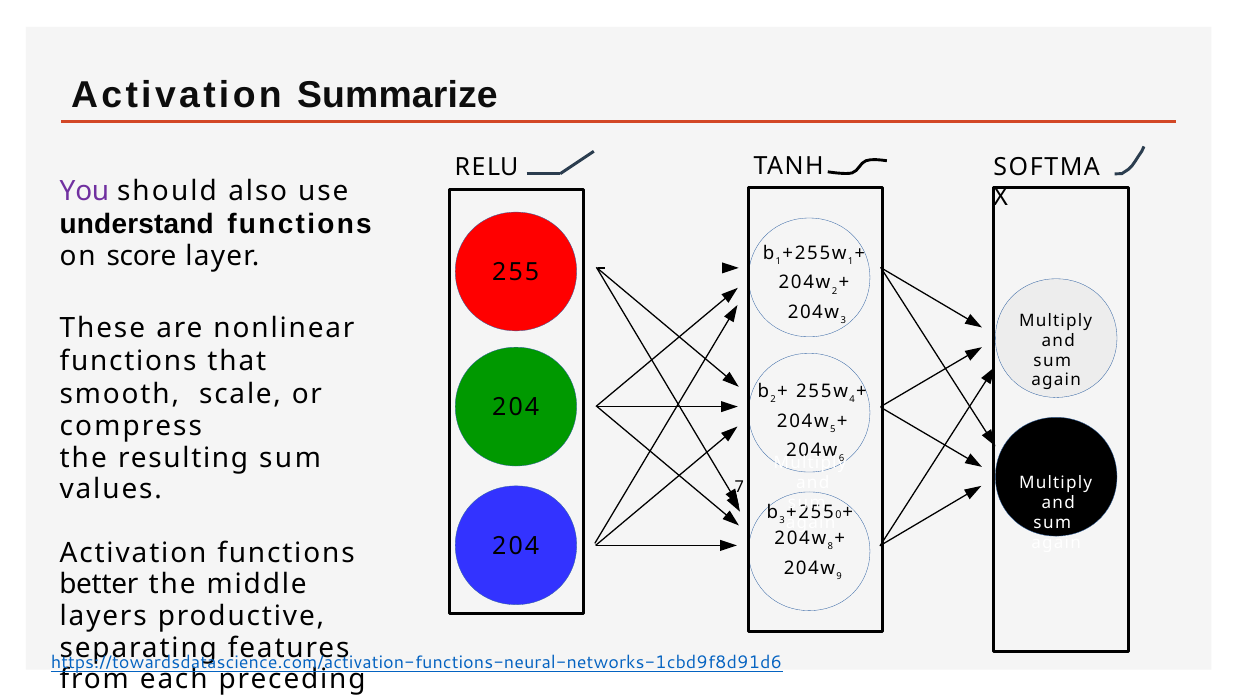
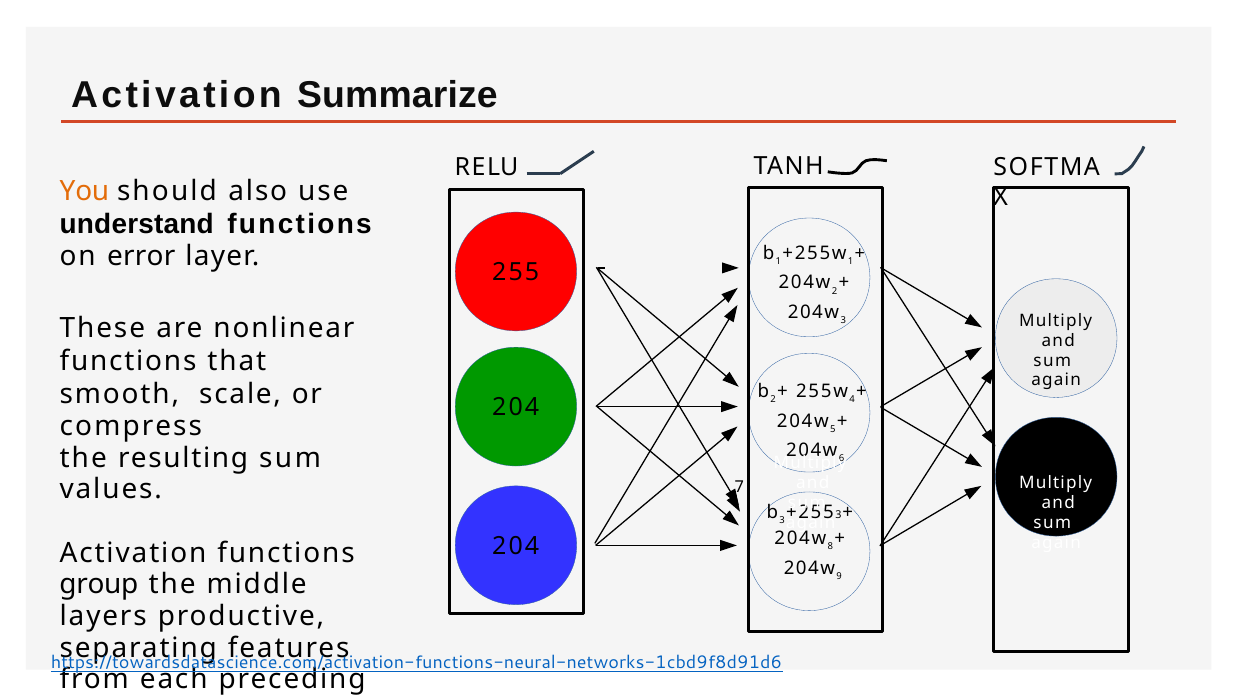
You colour: purple -> orange
score: score -> error
0 at (838, 515): 0 -> 3
better: better -> group
